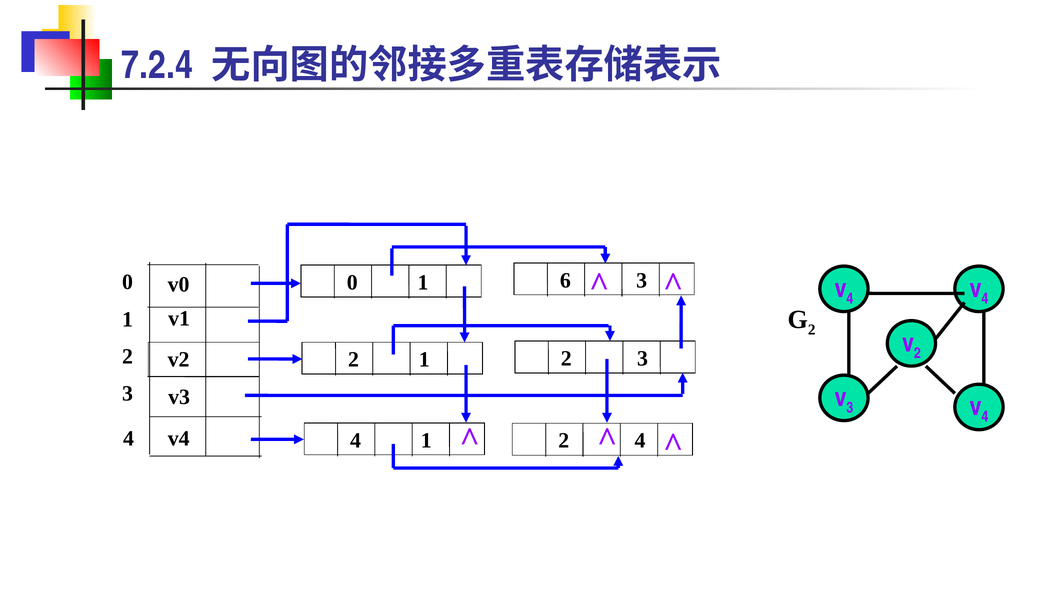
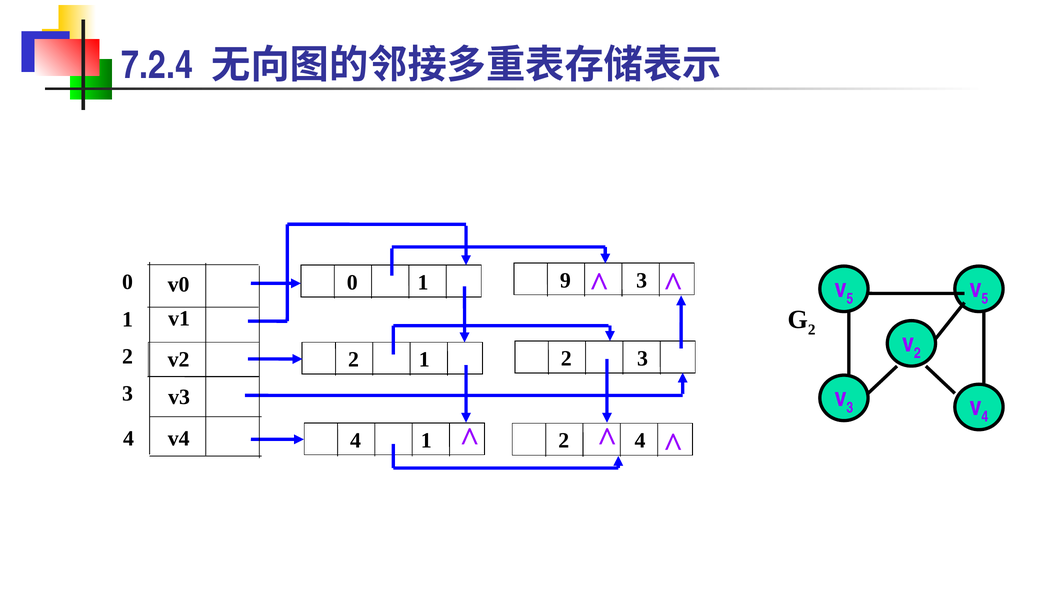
6: 6 -> 9
4 at (850, 299): 4 -> 5
4 at (985, 299): 4 -> 5
